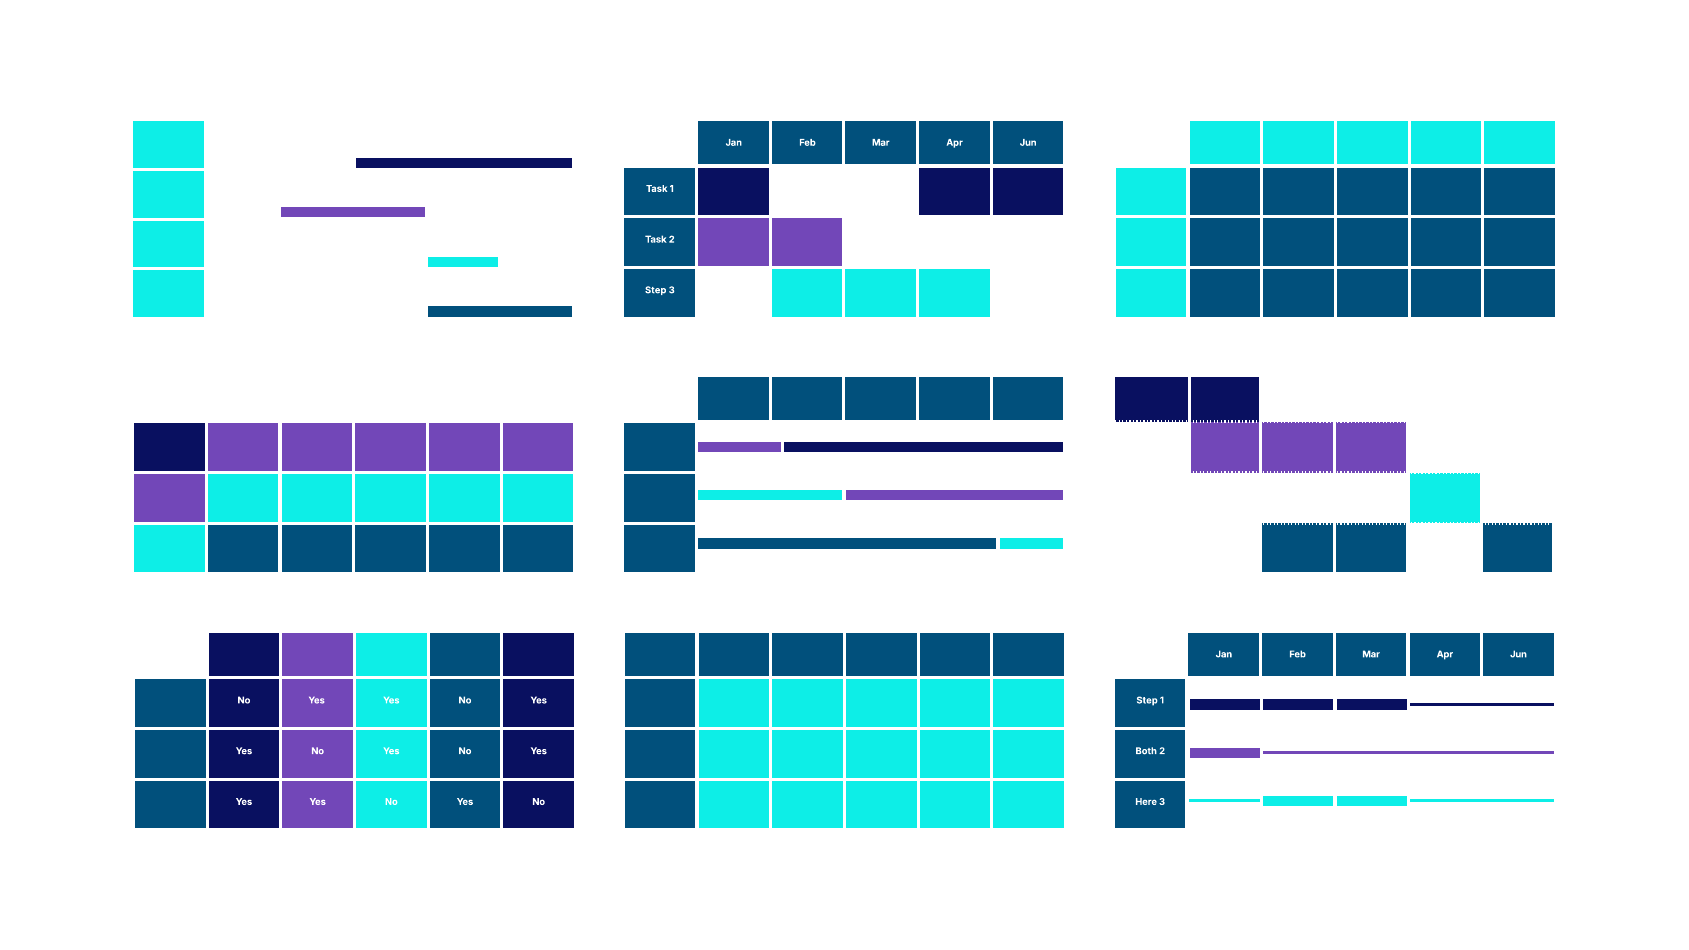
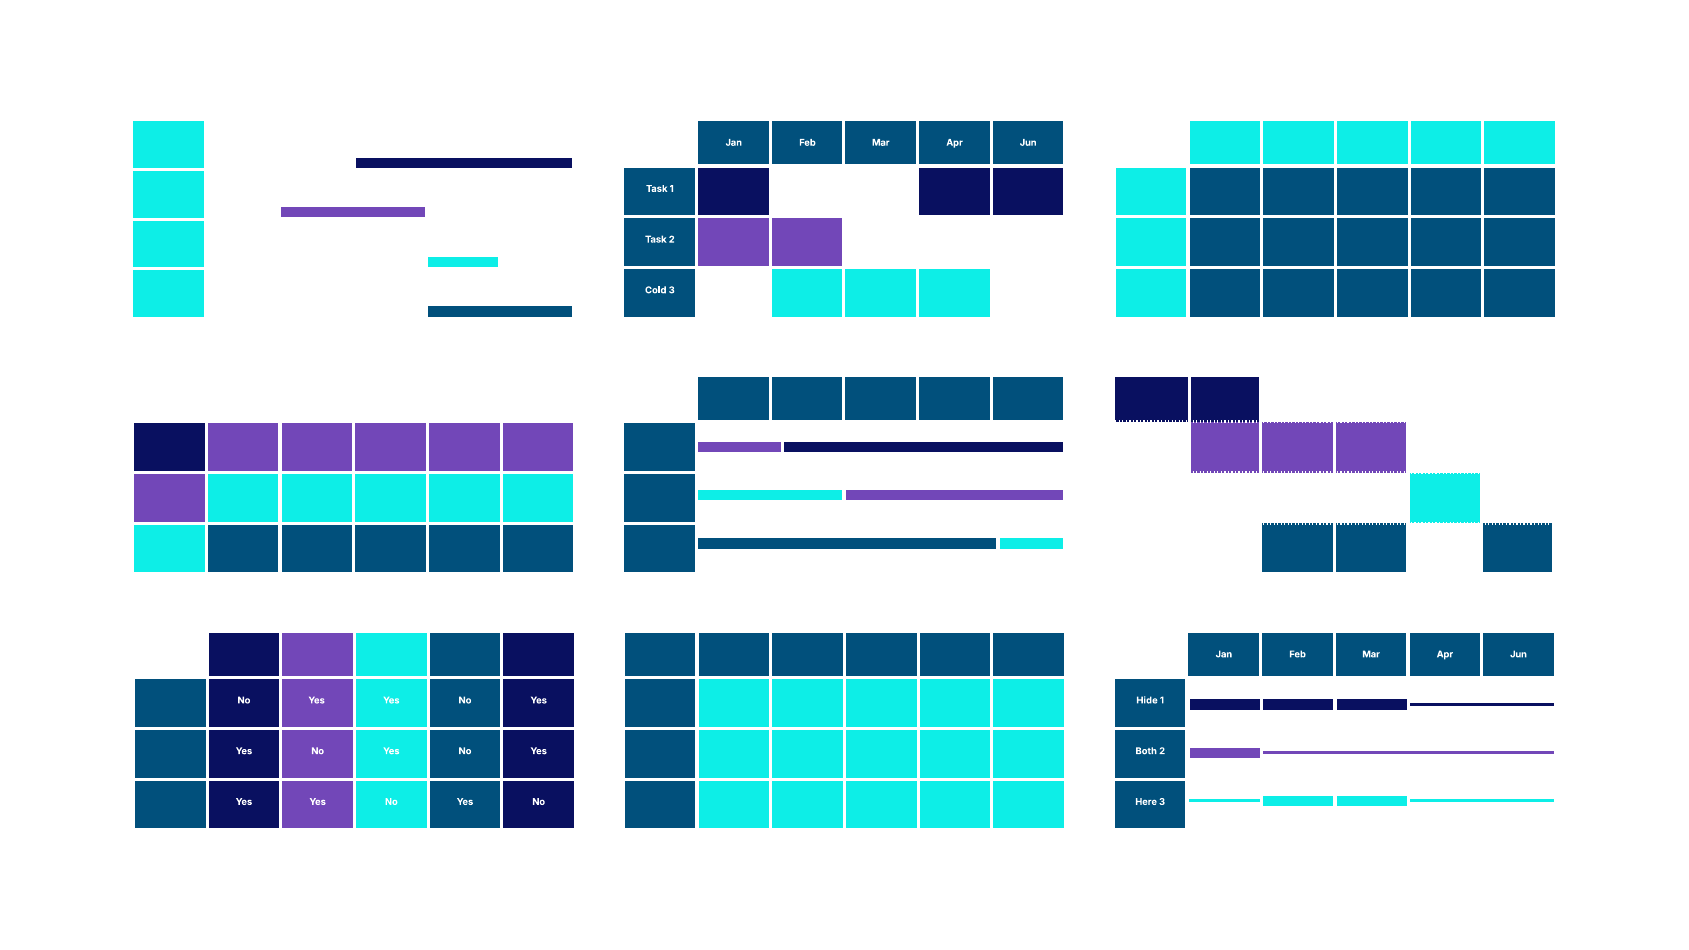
Step at (656, 290): Step -> Cold
Step at (1147, 700): Step -> Hide
